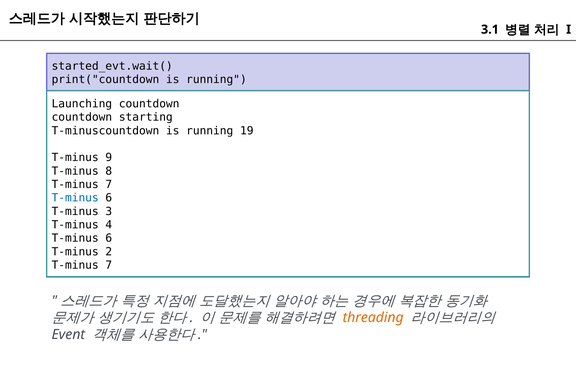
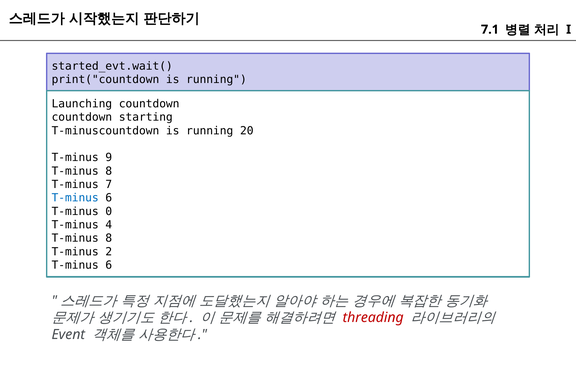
3.1: 3.1 -> 7.1
19: 19 -> 20
3: 3 -> 0
6 at (109, 238): 6 -> 8
7 at (109, 265): 7 -> 6
threading colour: orange -> red
